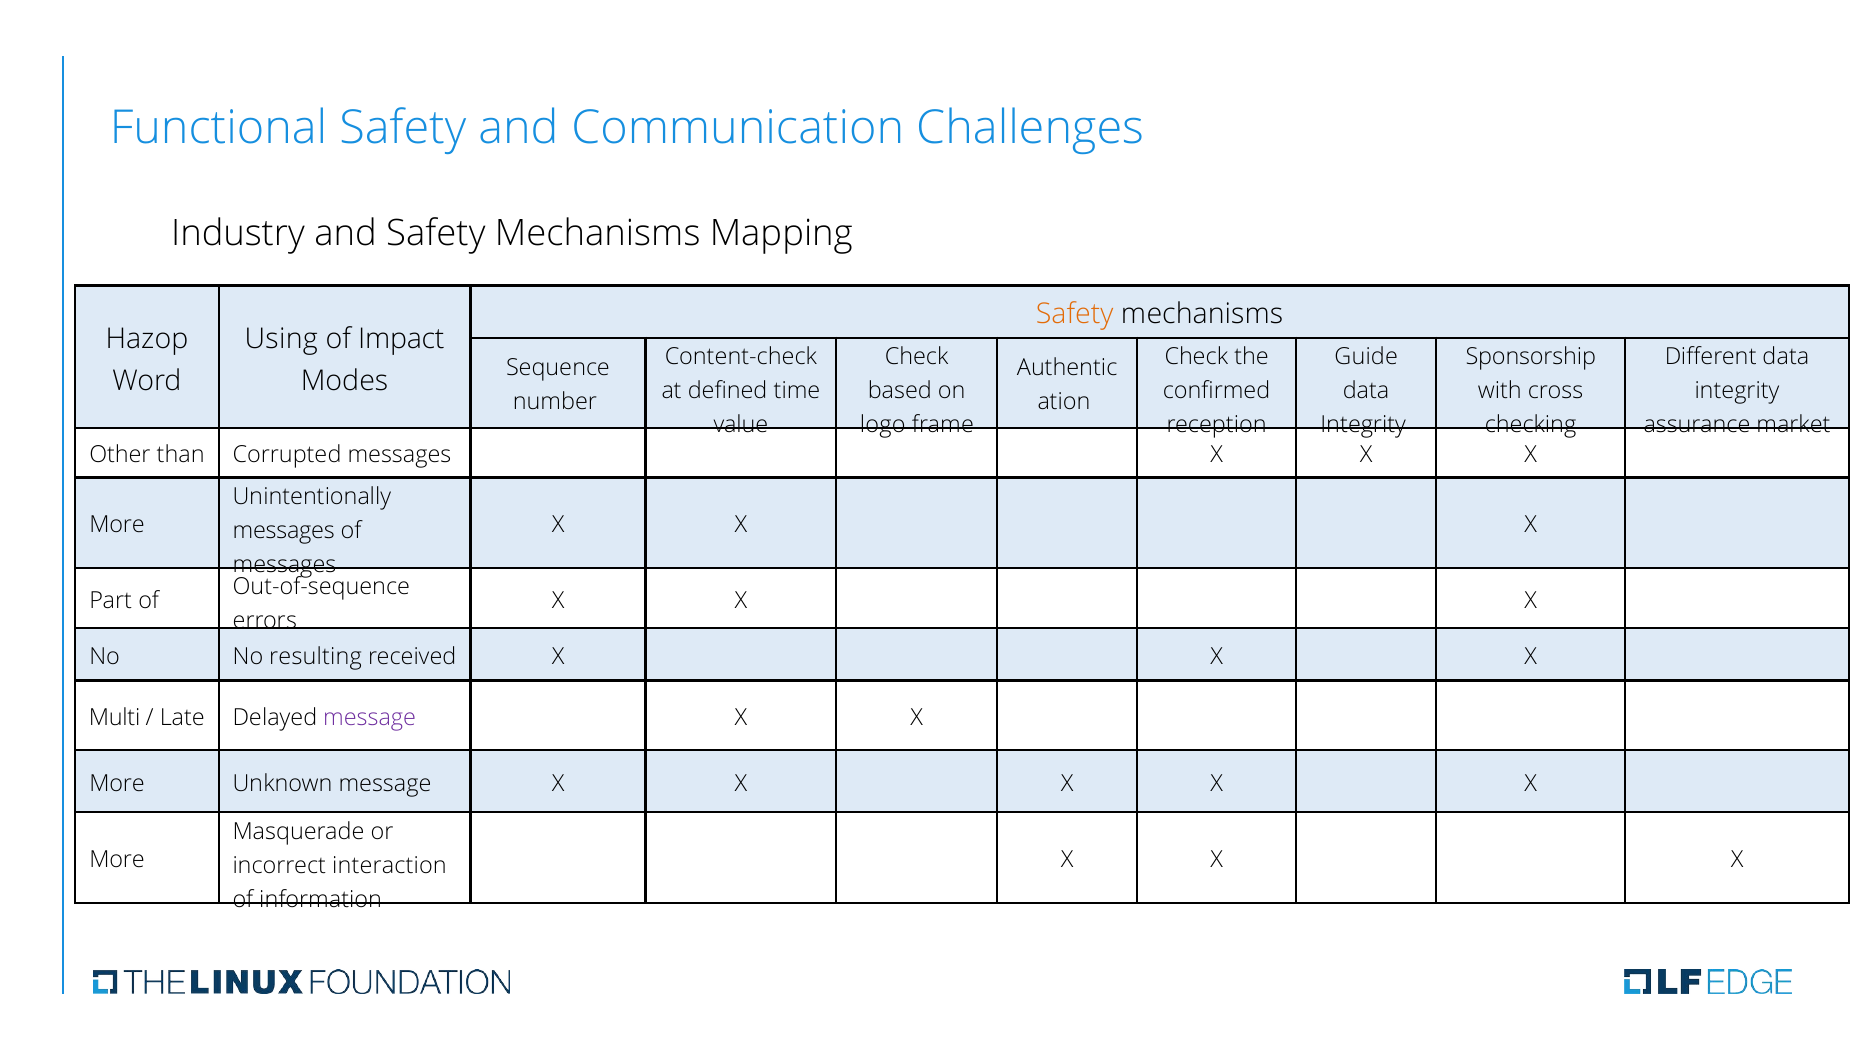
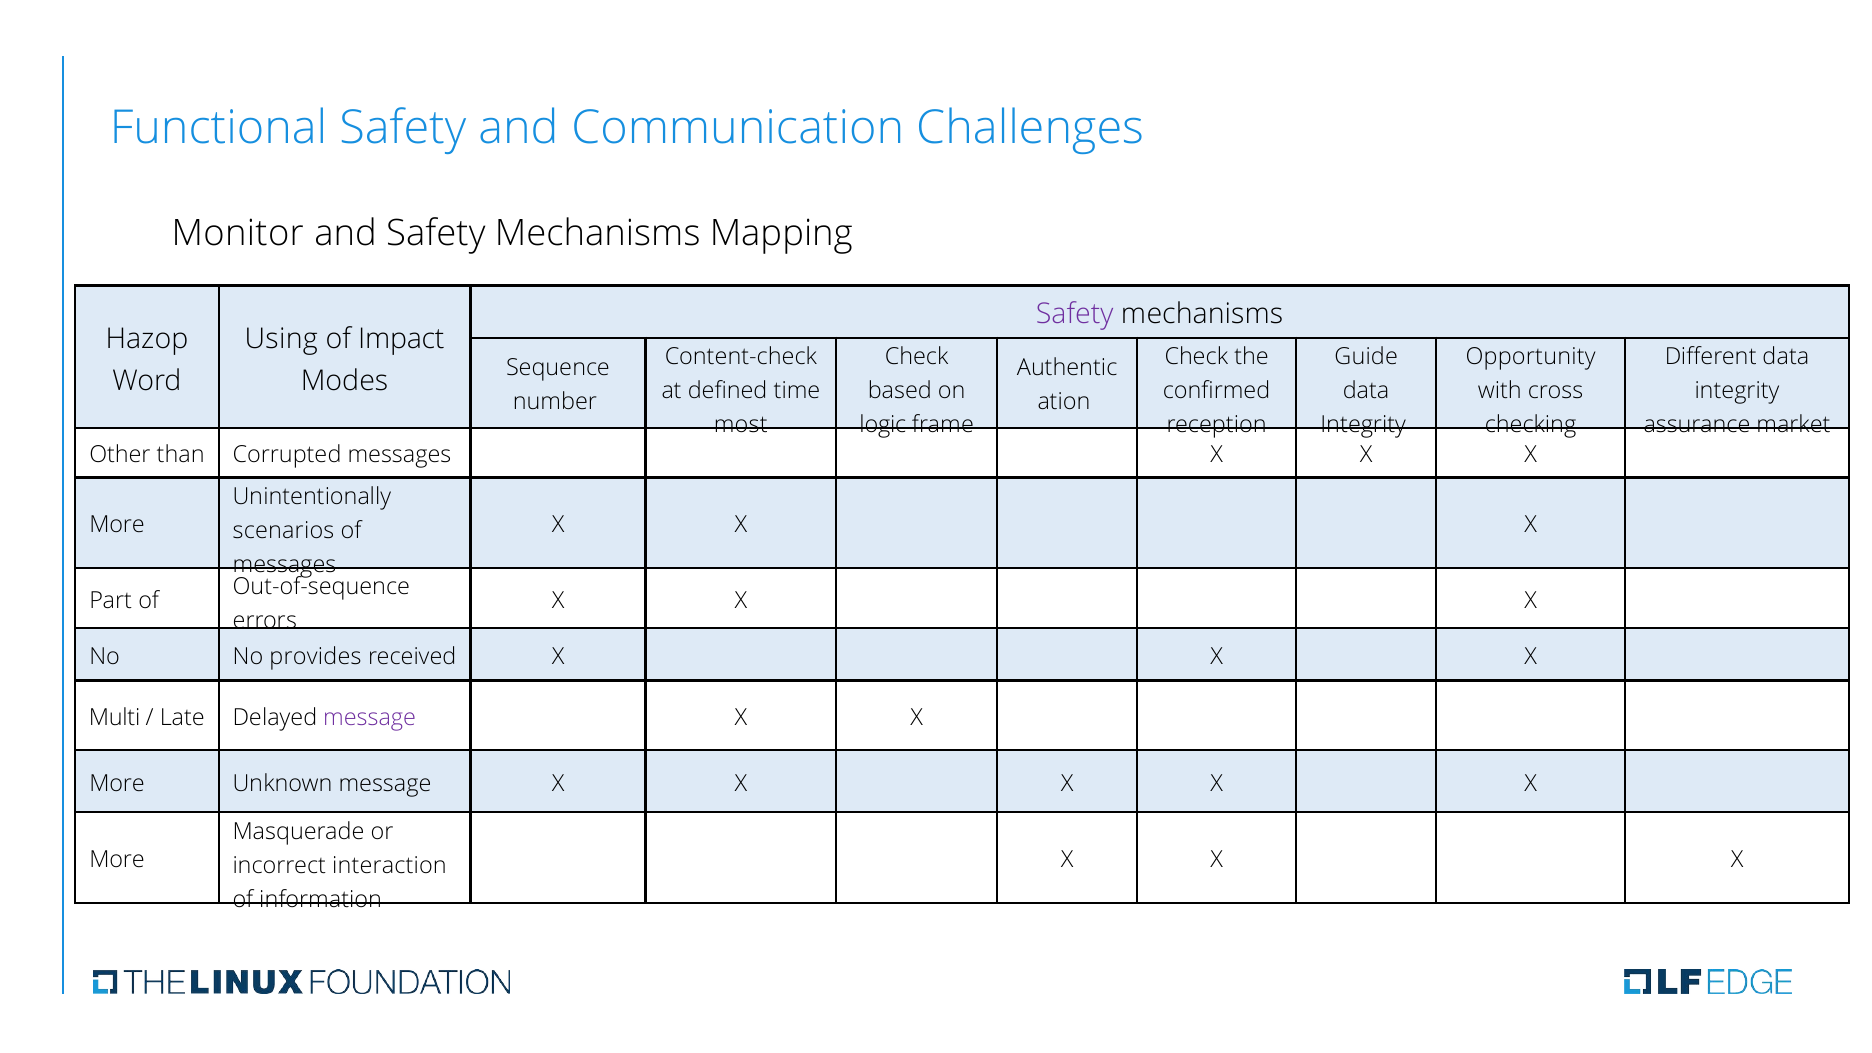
Industry: Industry -> Monitor
Safety at (1075, 315) colour: orange -> purple
Sponsorship: Sponsorship -> Opportunity
value: value -> most
logo: logo -> logic
messages at (284, 531): messages -> scenarios
resulting: resulting -> provides
